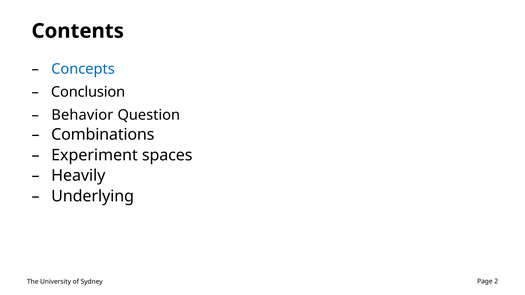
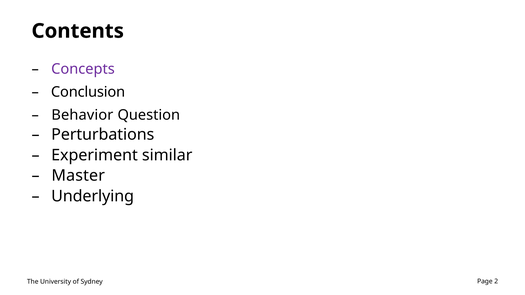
Concepts colour: blue -> purple
Combinations: Combinations -> Perturbations
spaces: spaces -> similar
Heavily: Heavily -> Master
